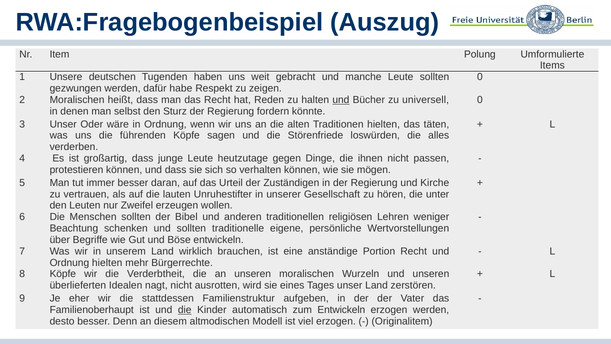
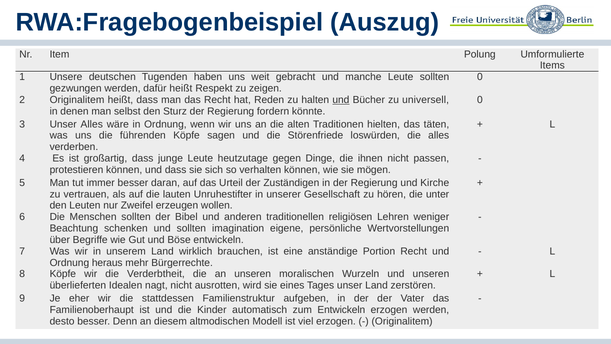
dafür habe: habe -> heißt
2 Moralischen: Moralischen -> Originalitem
Unser Oder: Oder -> Alles
traditionelle: traditionelle -> imagination
Ordnung hielten: hielten -> heraus
die at (185, 310) underline: present -> none
